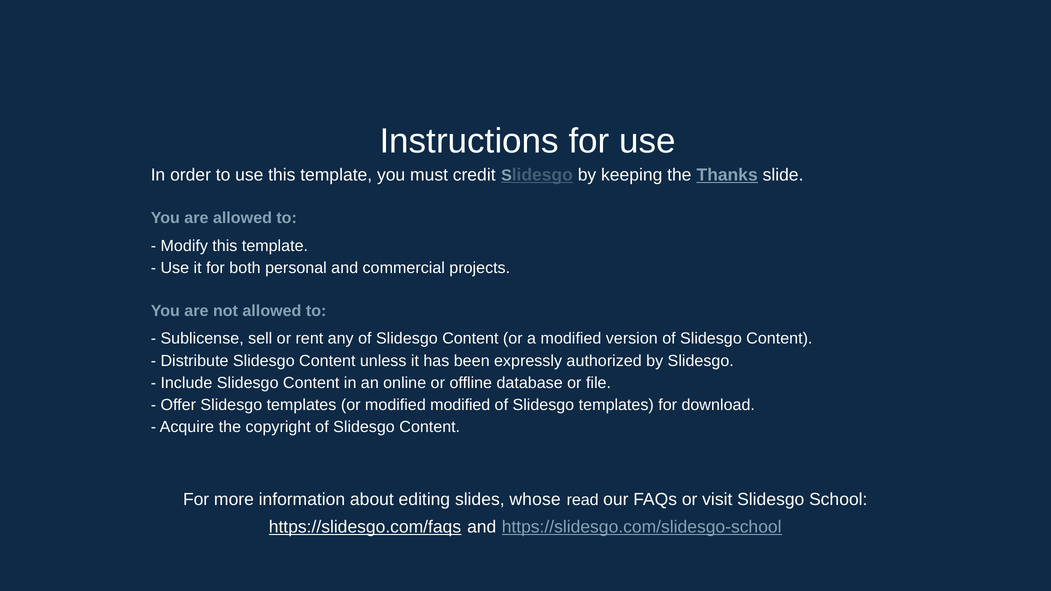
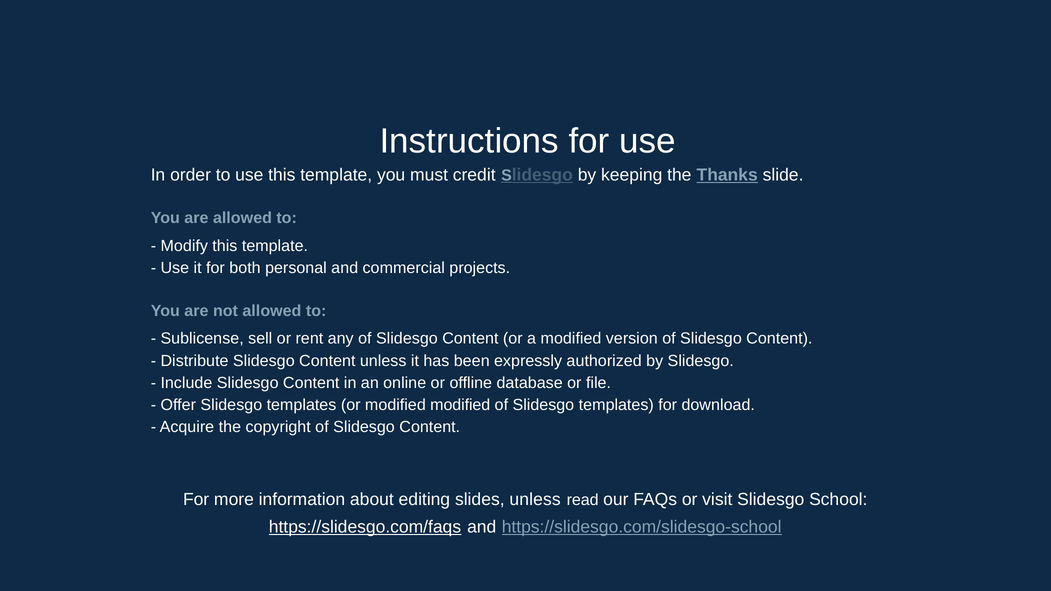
slides whose: whose -> unless
